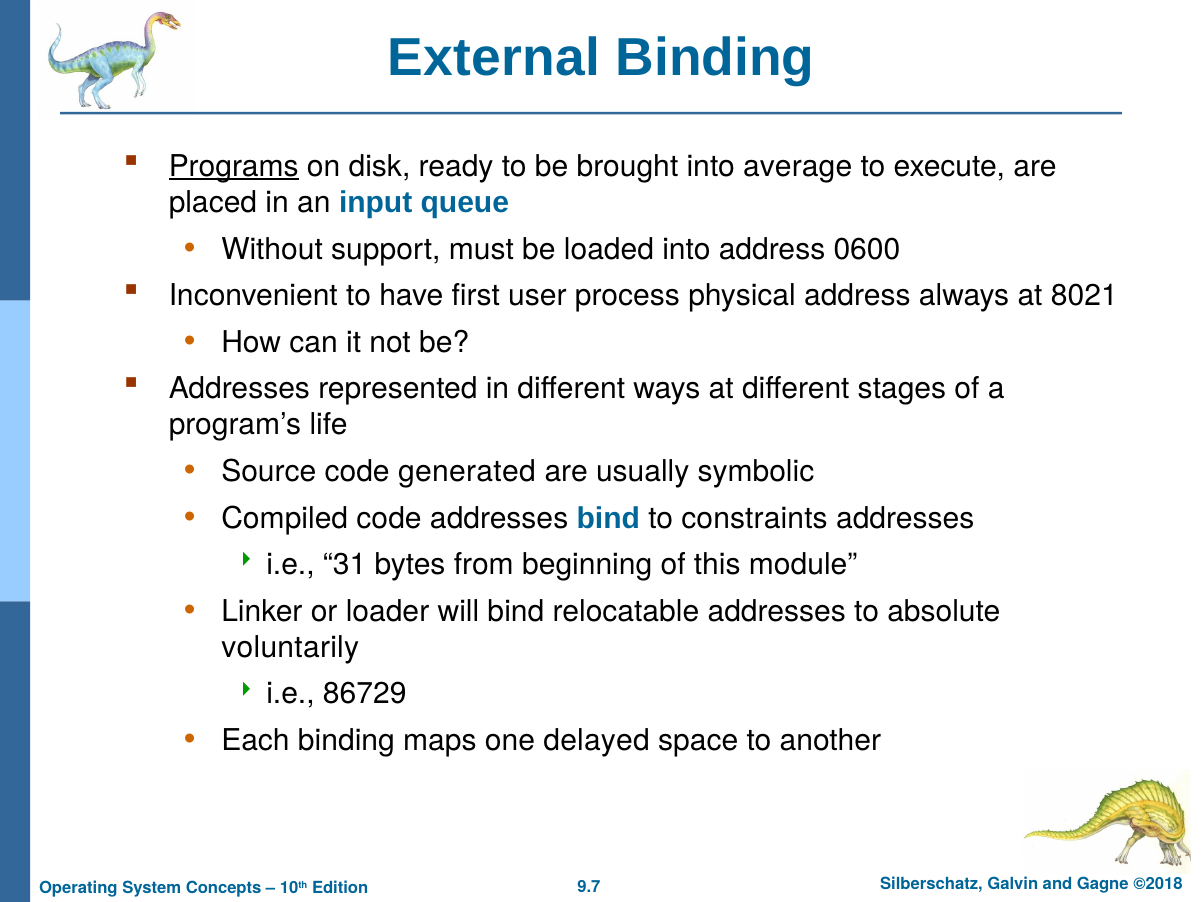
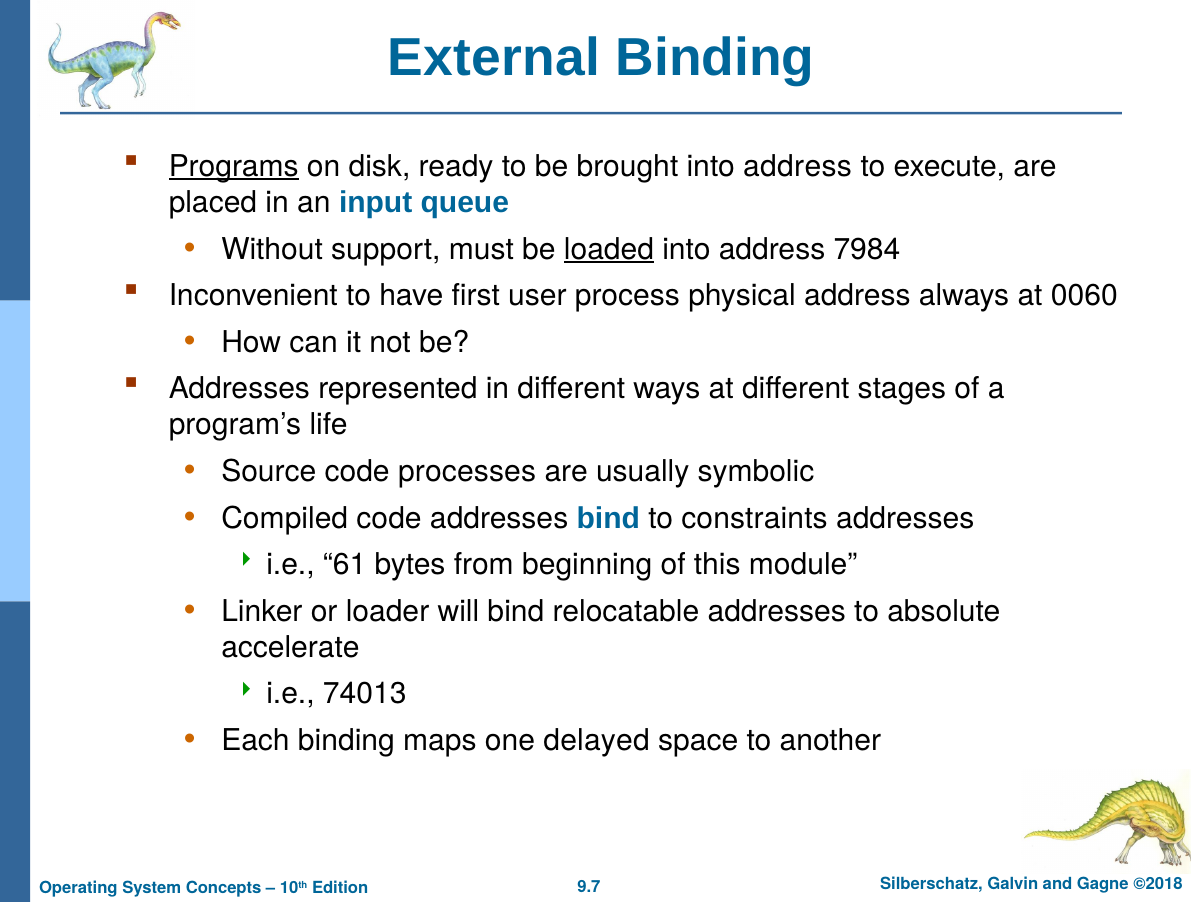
brought into average: average -> address
loaded underline: none -> present
0600: 0600 -> 7984
8021: 8021 -> 0060
generated: generated -> processes
31: 31 -> 61
voluntarily: voluntarily -> accelerate
86729: 86729 -> 74013
